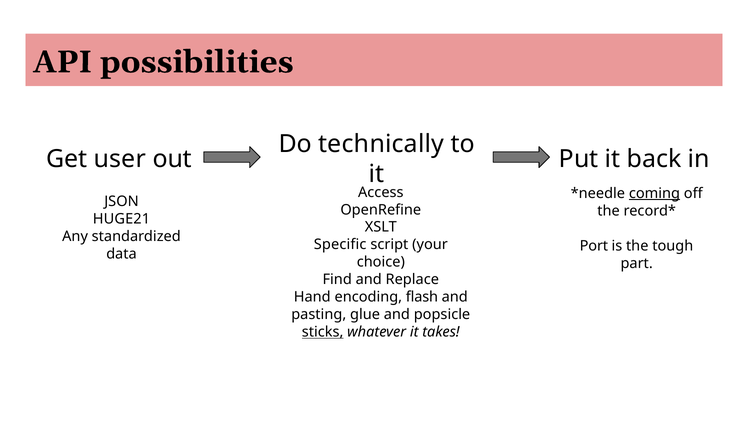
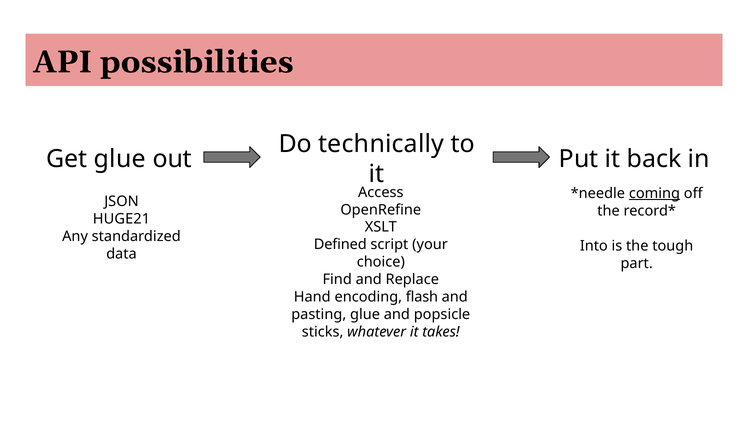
Get user: user -> glue
Specific: Specific -> Defined
Port: Port -> Into
sticks underline: present -> none
